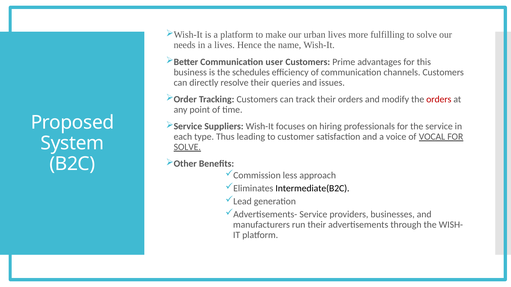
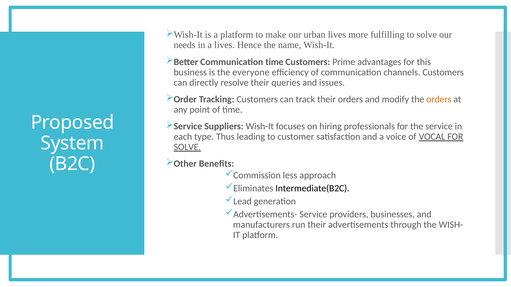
Communication user: user -> time
schedules: schedules -> everyone
orders at (439, 99) colour: red -> orange
